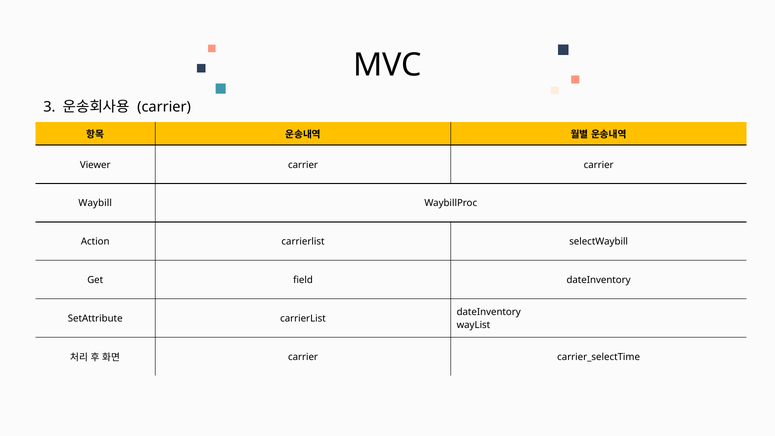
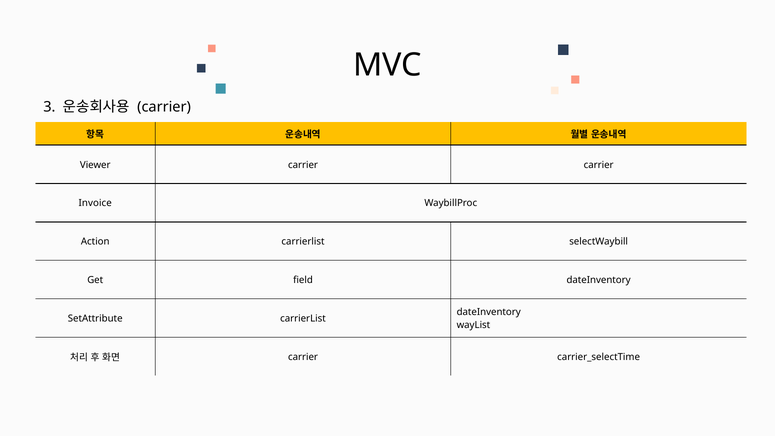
Waybill: Waybill -> Invoice
